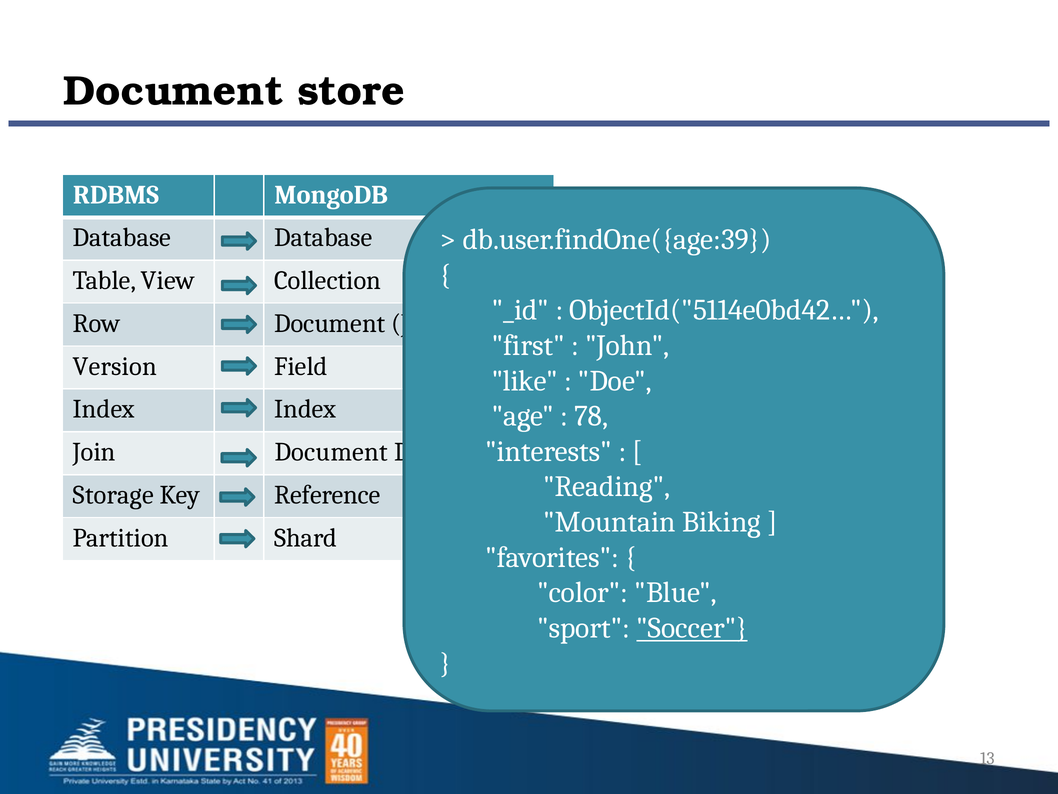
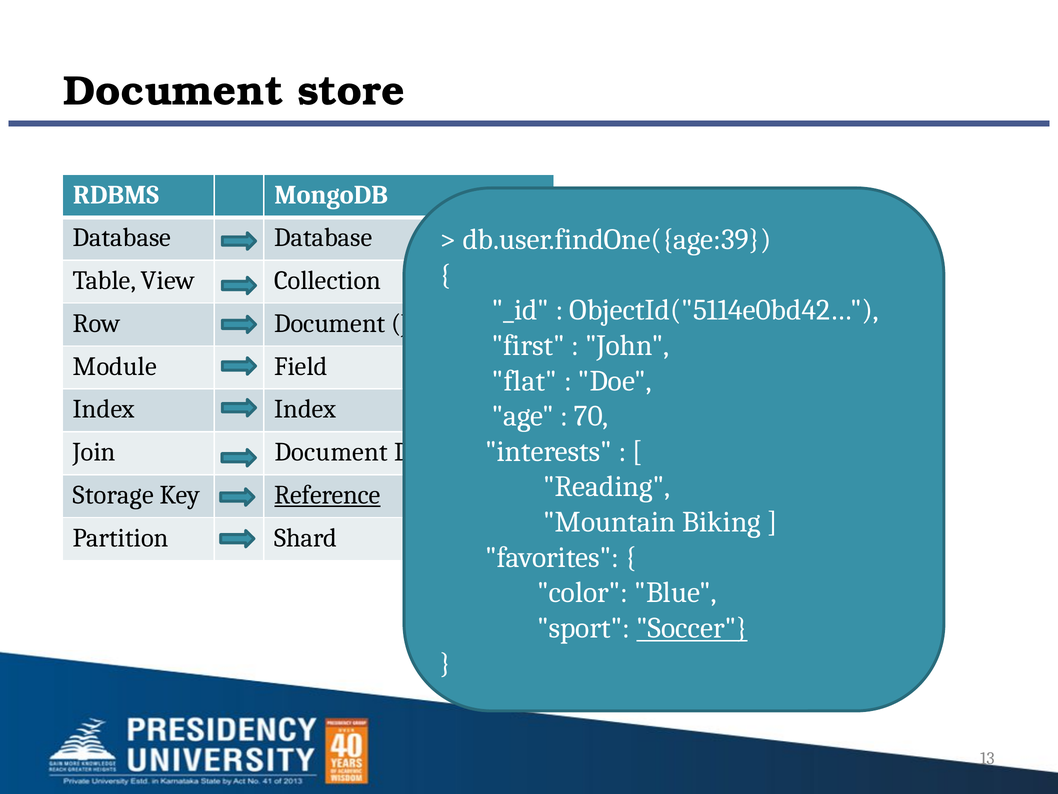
Version: Version -> Module
like: like -> flat
78: 78 -> 70
Reference underline: none -> present
